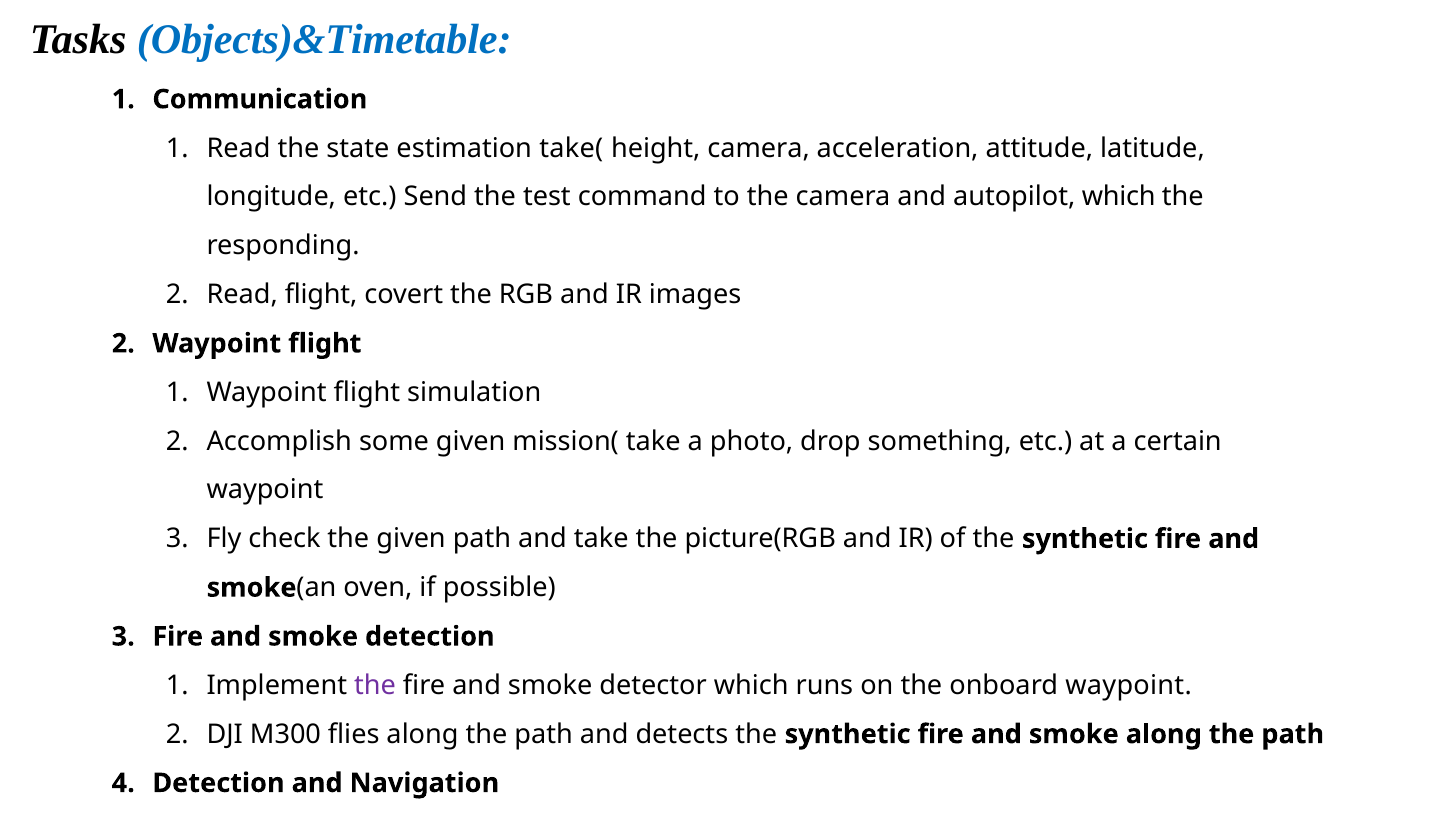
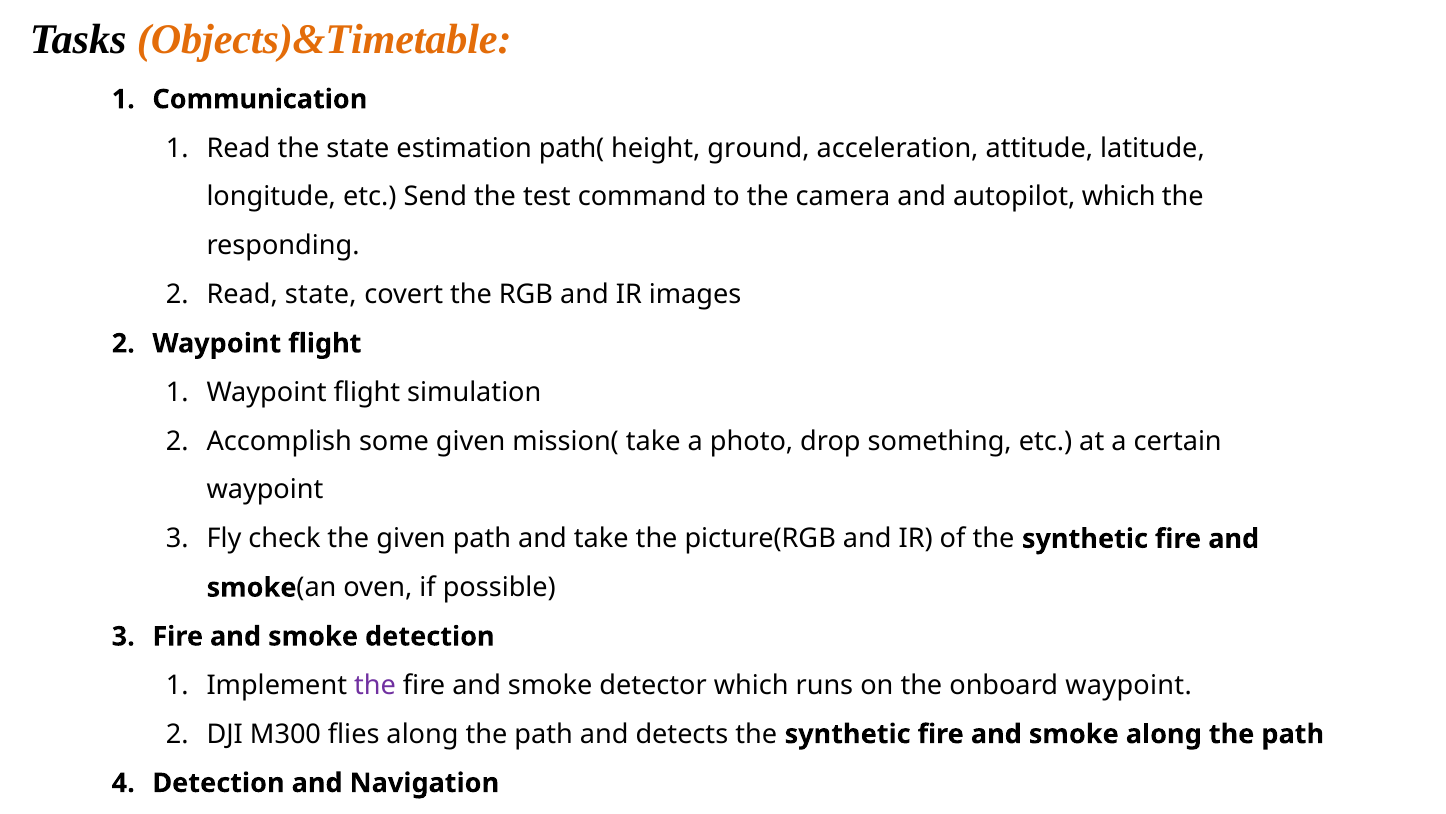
Objects)&Timetable colour: blue -> orange
take(: take( -> path(
height camera: camera -> ground
Read flight: flight -> state
